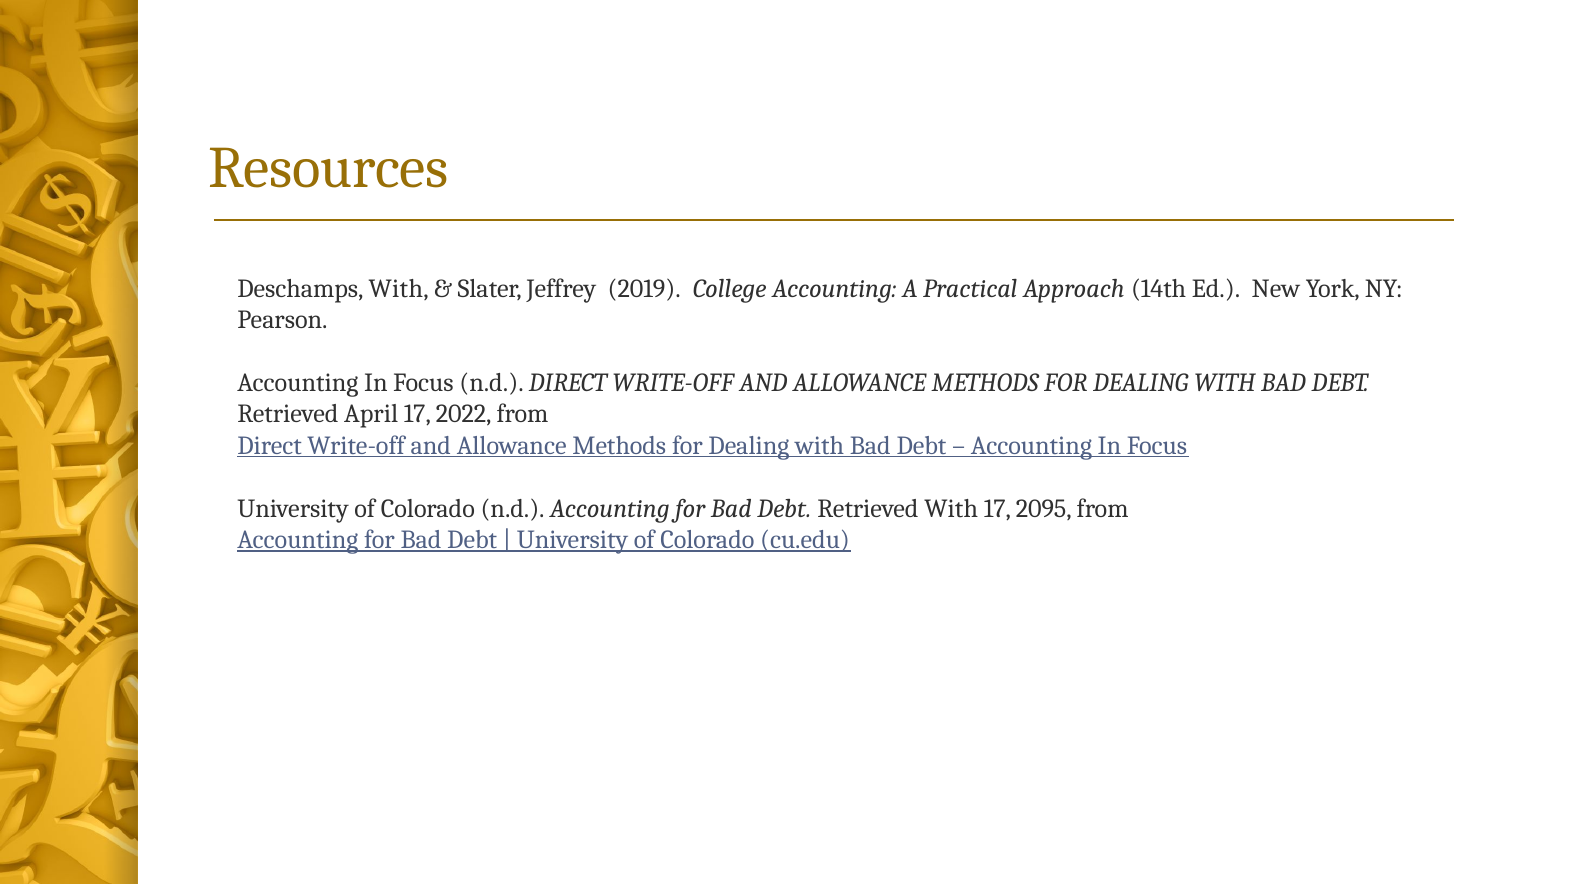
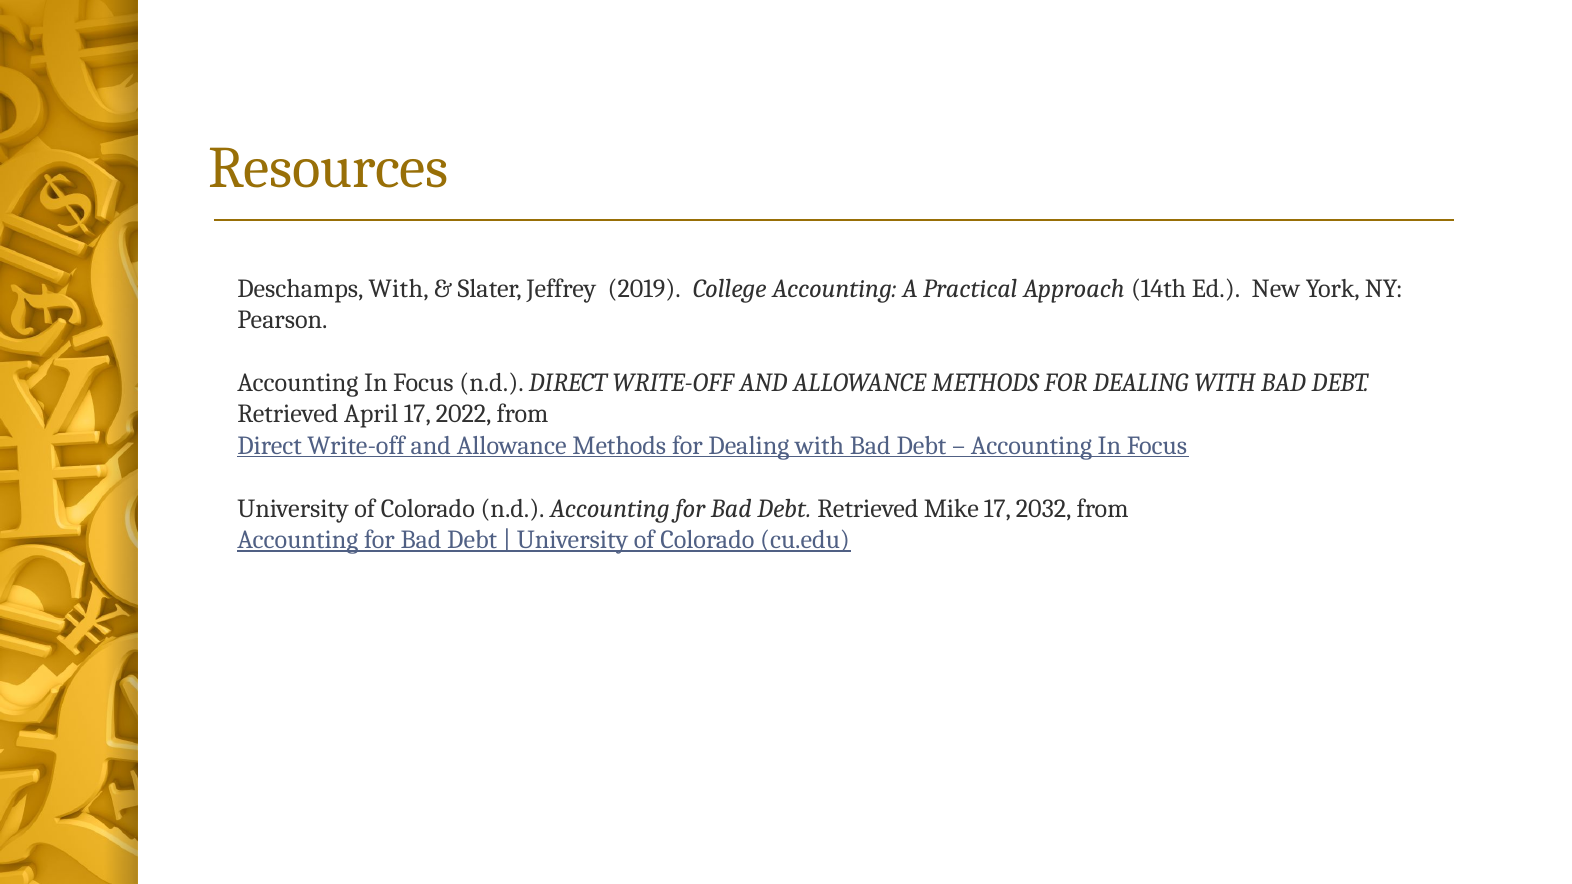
Retrieved With: With -> Mike
2095: 2095 -> 2032
